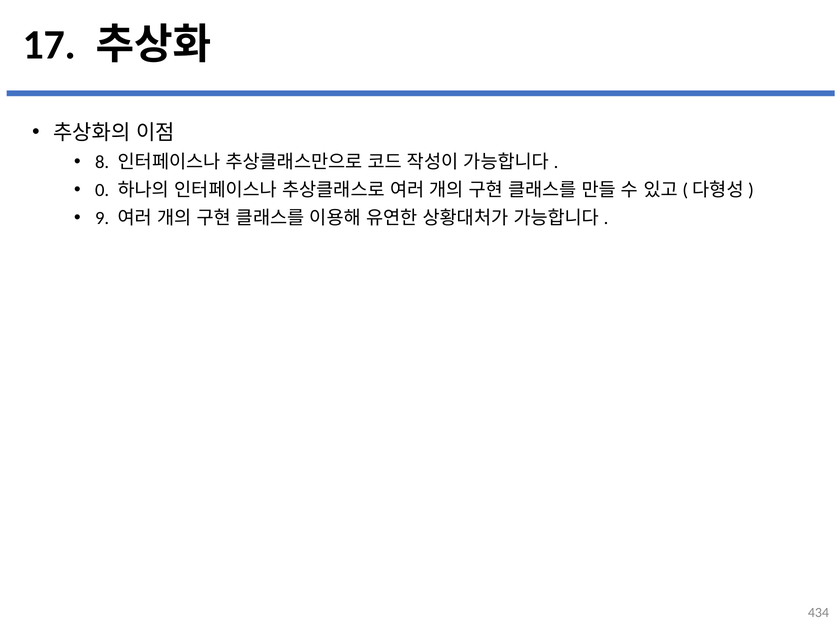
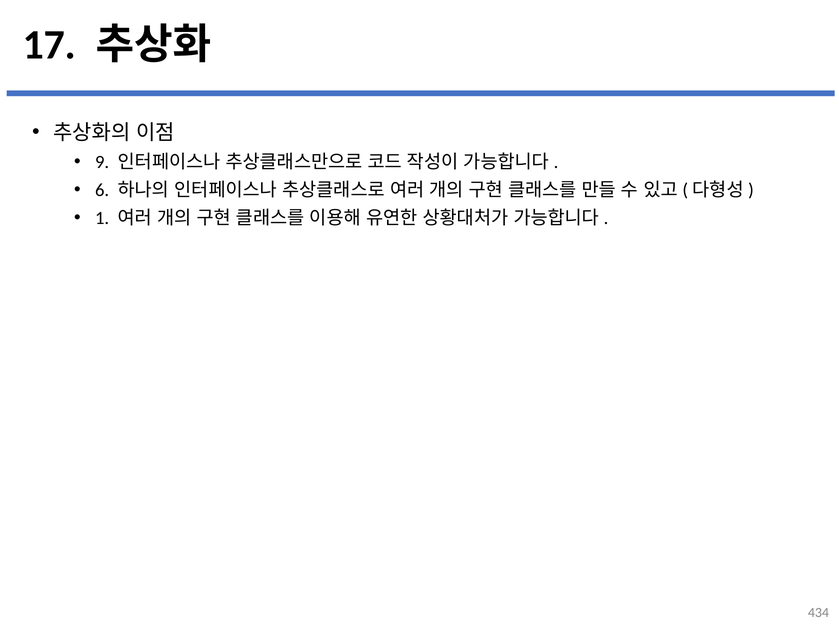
8: 8 -> 9
0: 0 -> 6
9: 9 -> 1
